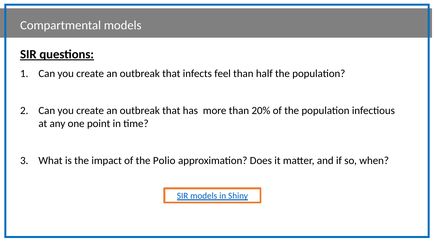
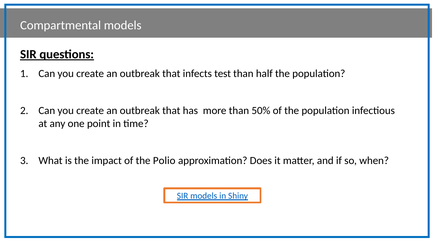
feel: feel -> test
20%: 20% -> 50%
